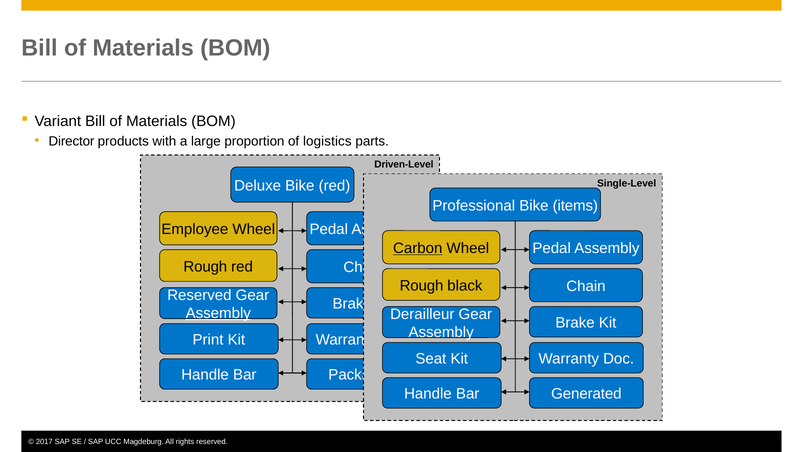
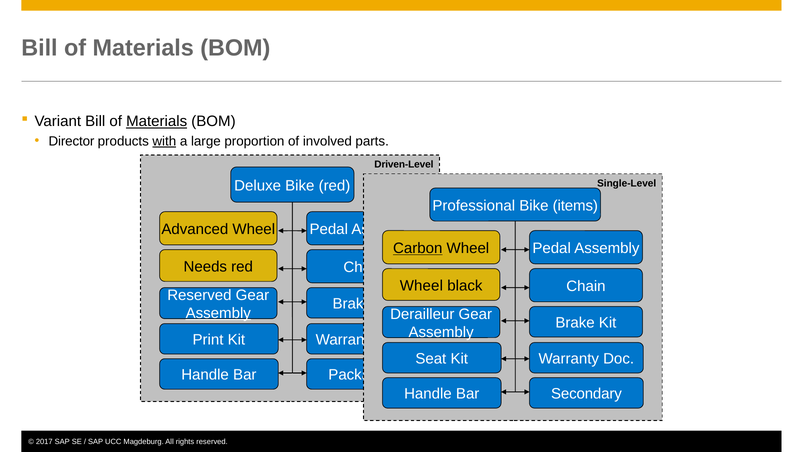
Materials at (157, 121) underline: none -> present
with underline: none -> present
logistics: logistics -> involved
Employee: Employee -> Advanced
Rough at (205, 266): Rough -> Needs
Rough at (422, 285): Rough -> Wheel
Generated: Generated -> Secondary
